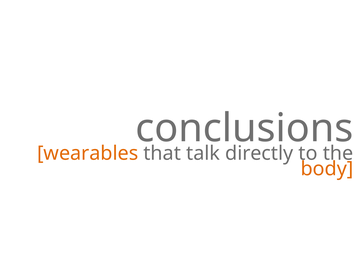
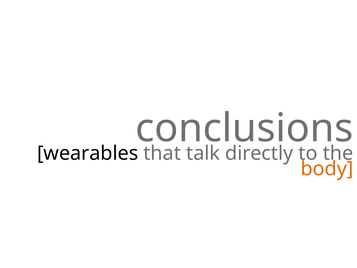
wearables colour: orange -> black
